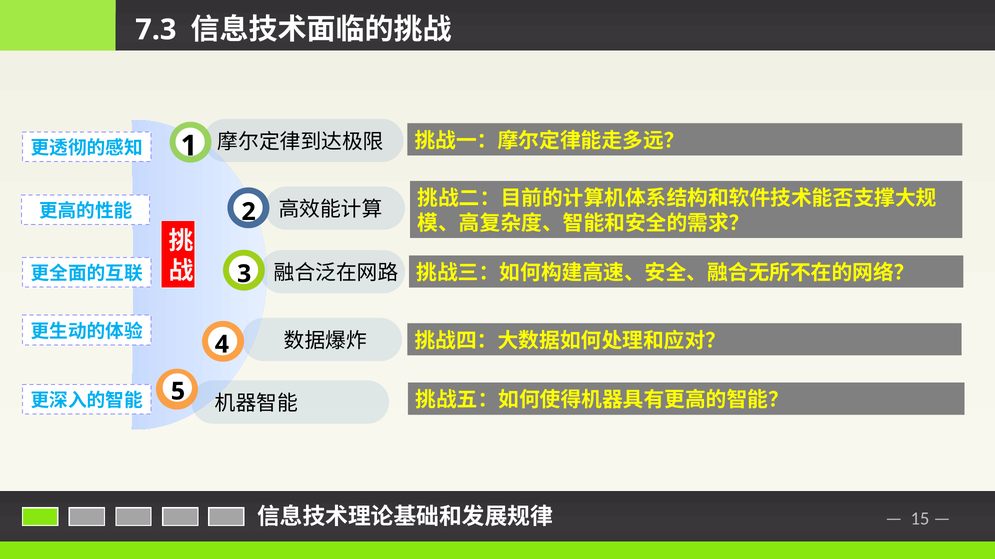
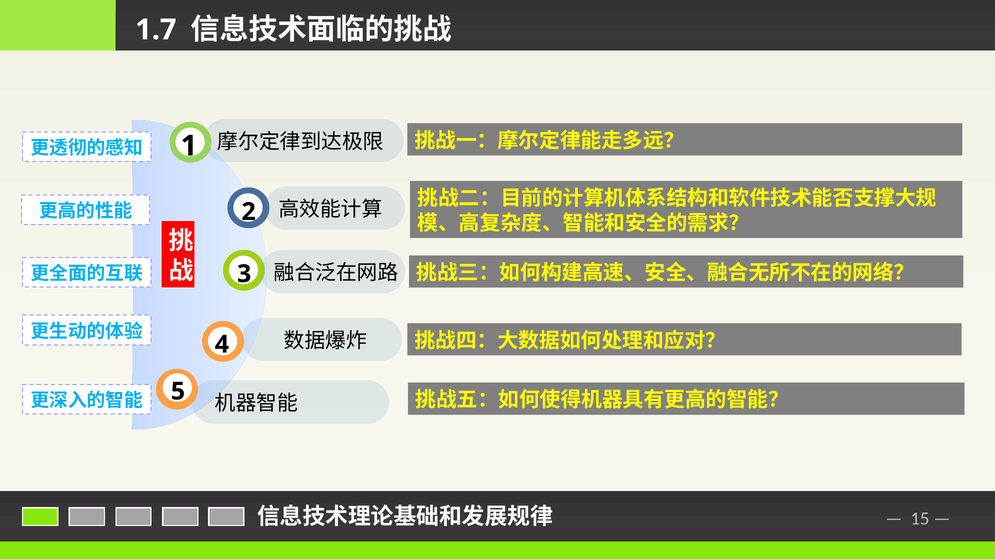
7.3: 7.3 -> 1.7
